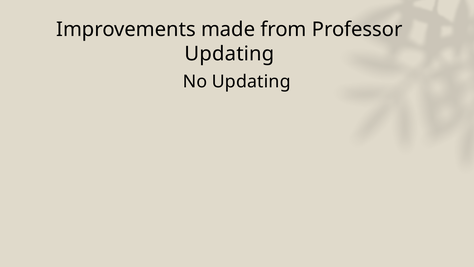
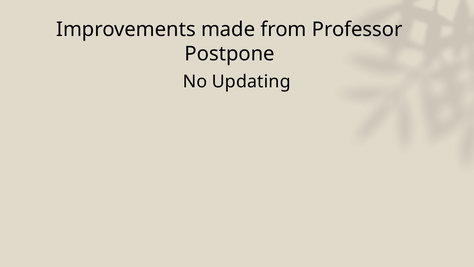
Updating at (229, 54): Updating -> Postpone
